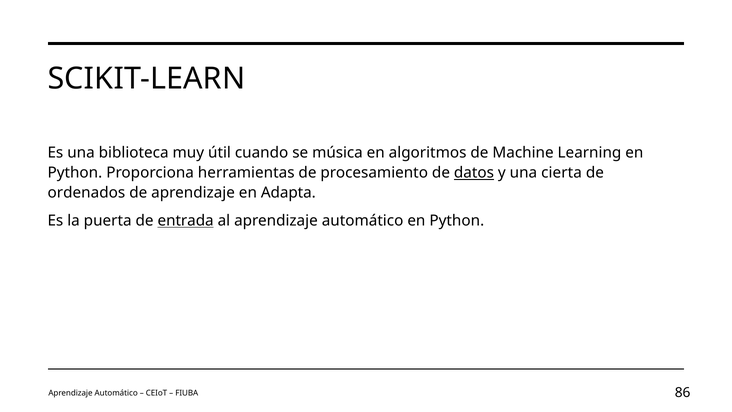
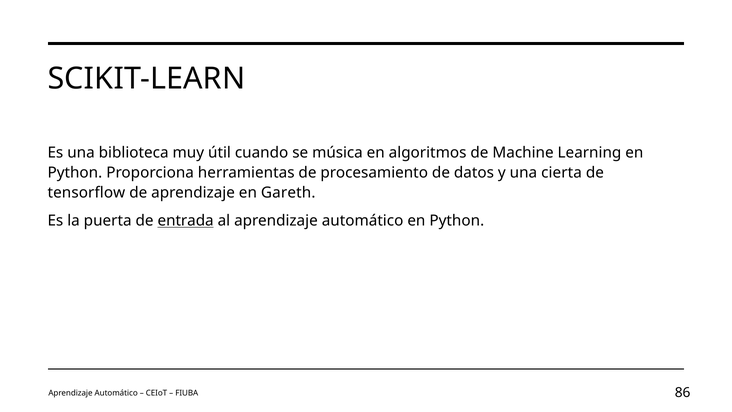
datos underline: present -> none
ordenados: ordenados -> tensorflow
Adapta: Adapta -> Gareth
